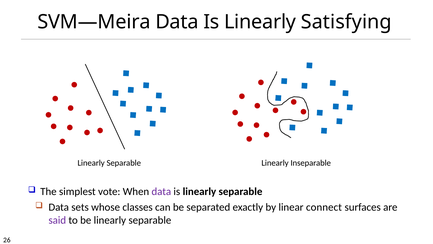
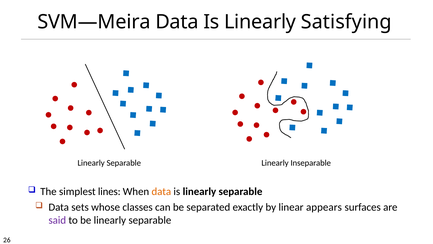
vote: vote -> lines
data at (161, 191) colour: purple -> orange
connect: connect -> appears
